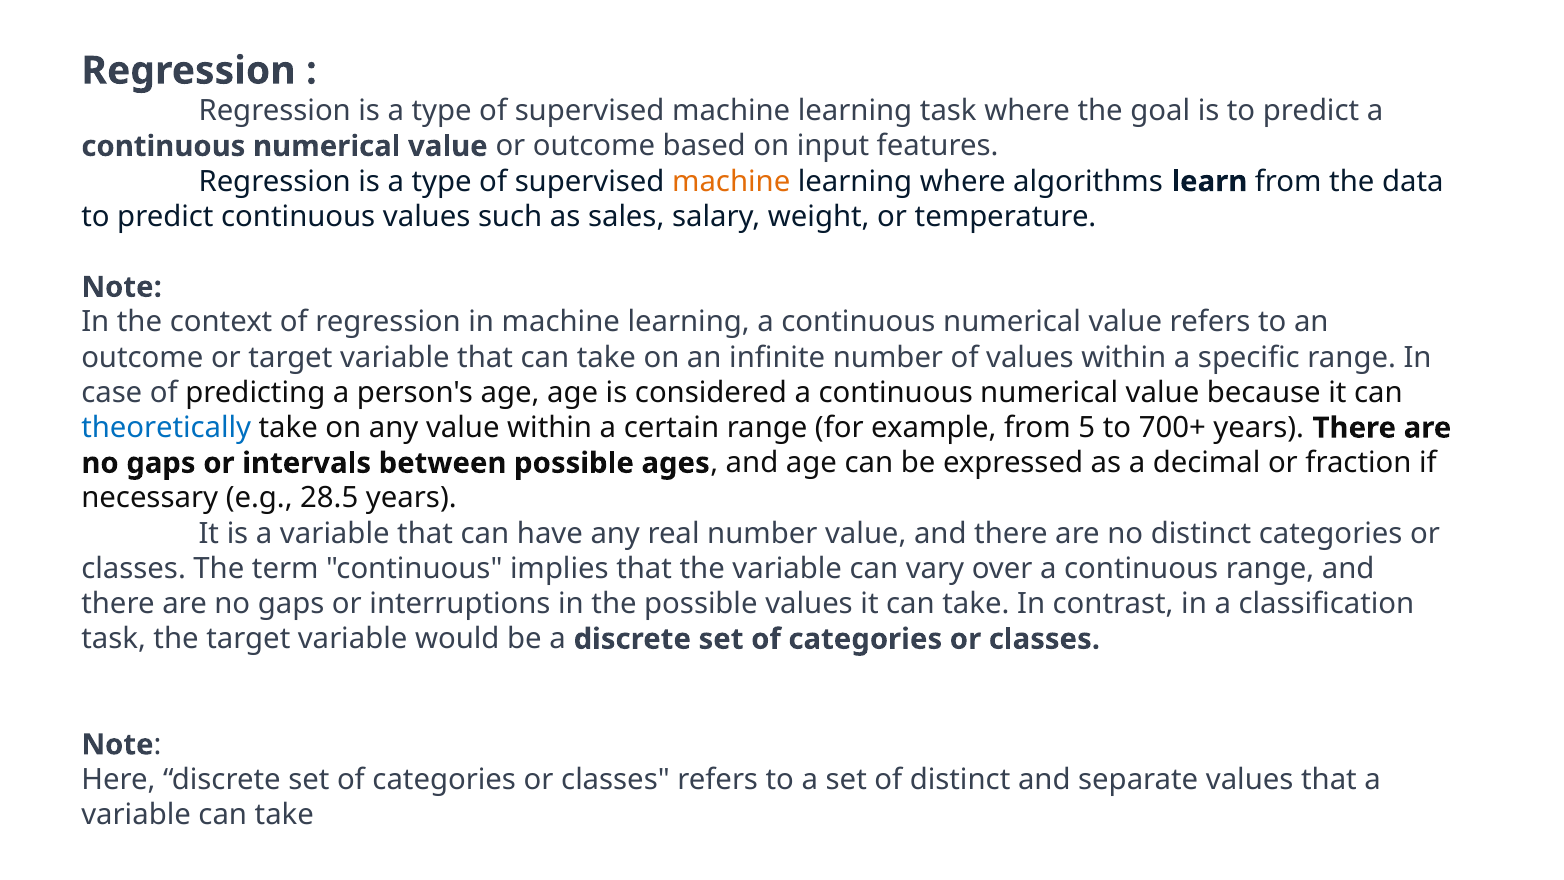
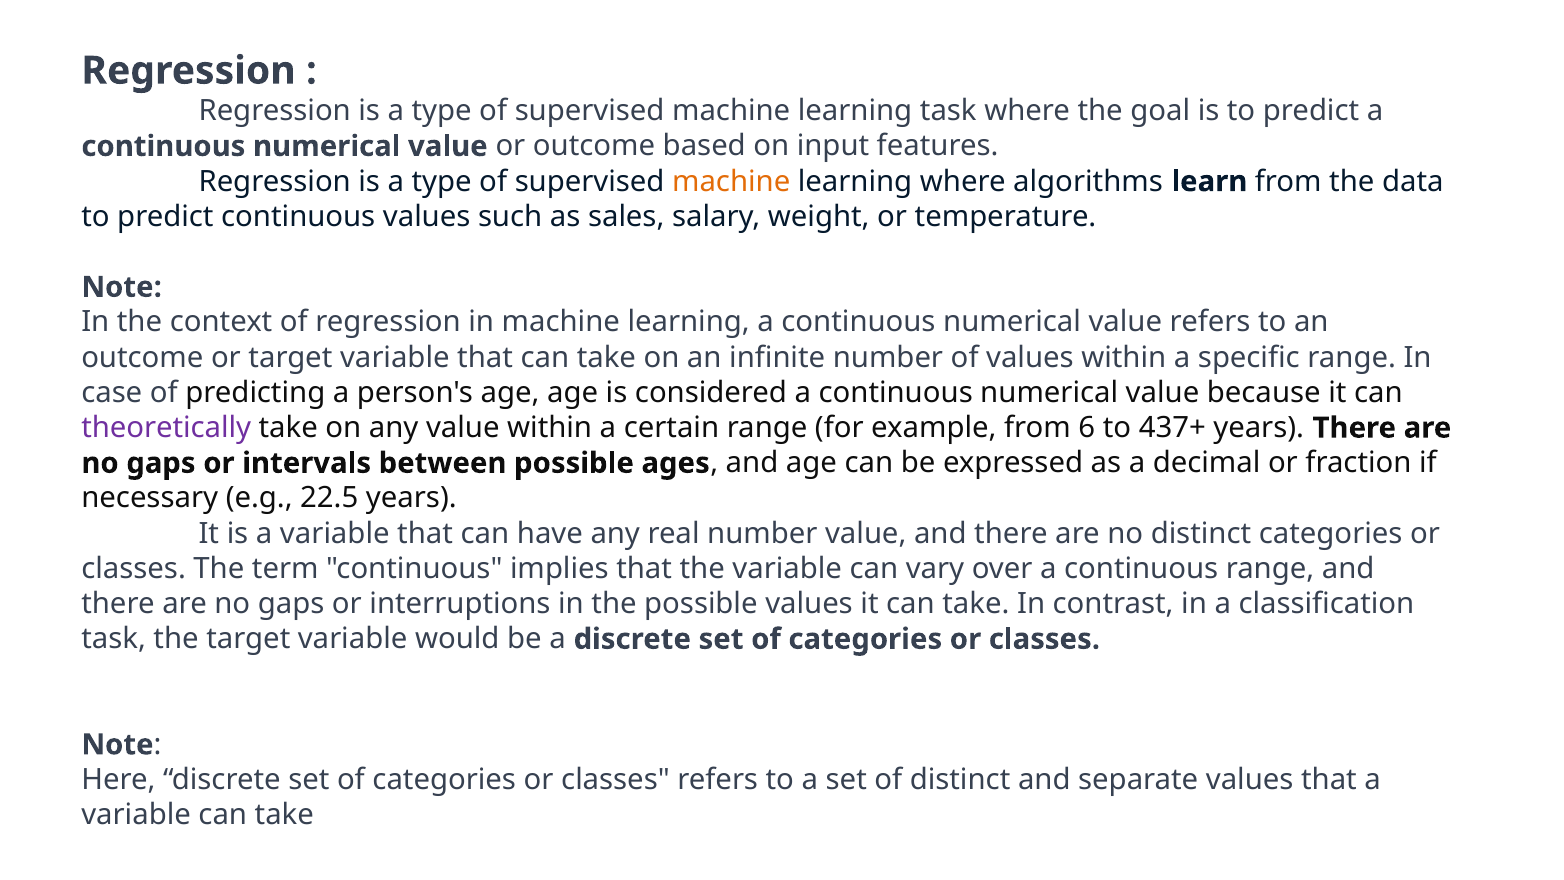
theoretically colour: blue -> purple
5: 5 -> 6
700+: 700+ -> 437+
28.5: 28.5 -> 22.5
